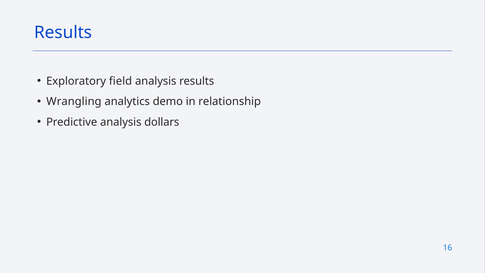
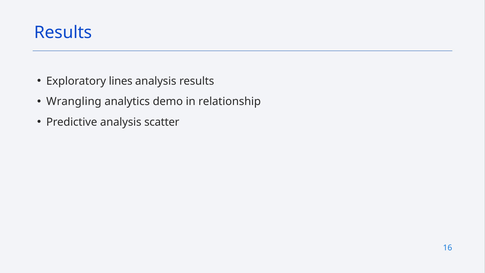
field: field -> lines
dollars: dollars -> scatter
